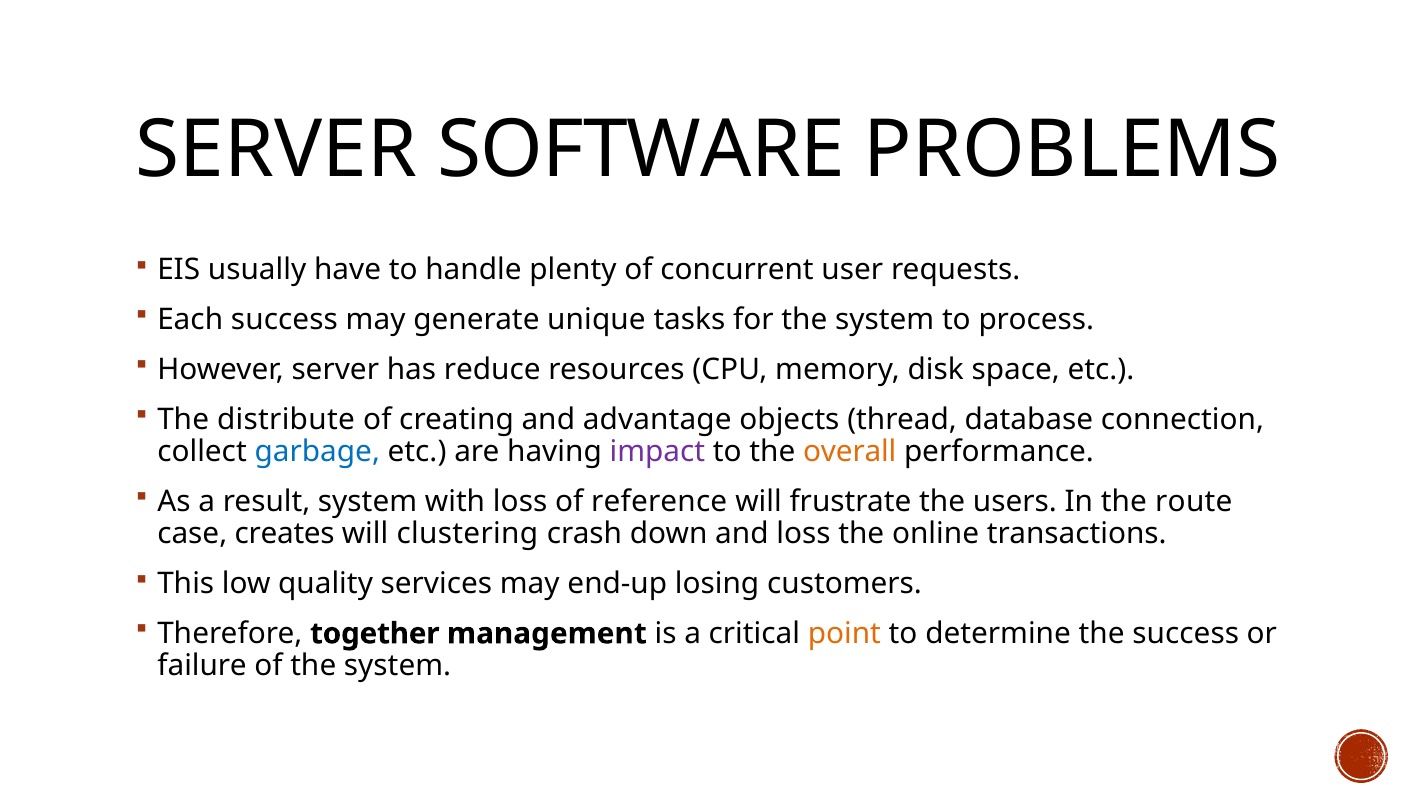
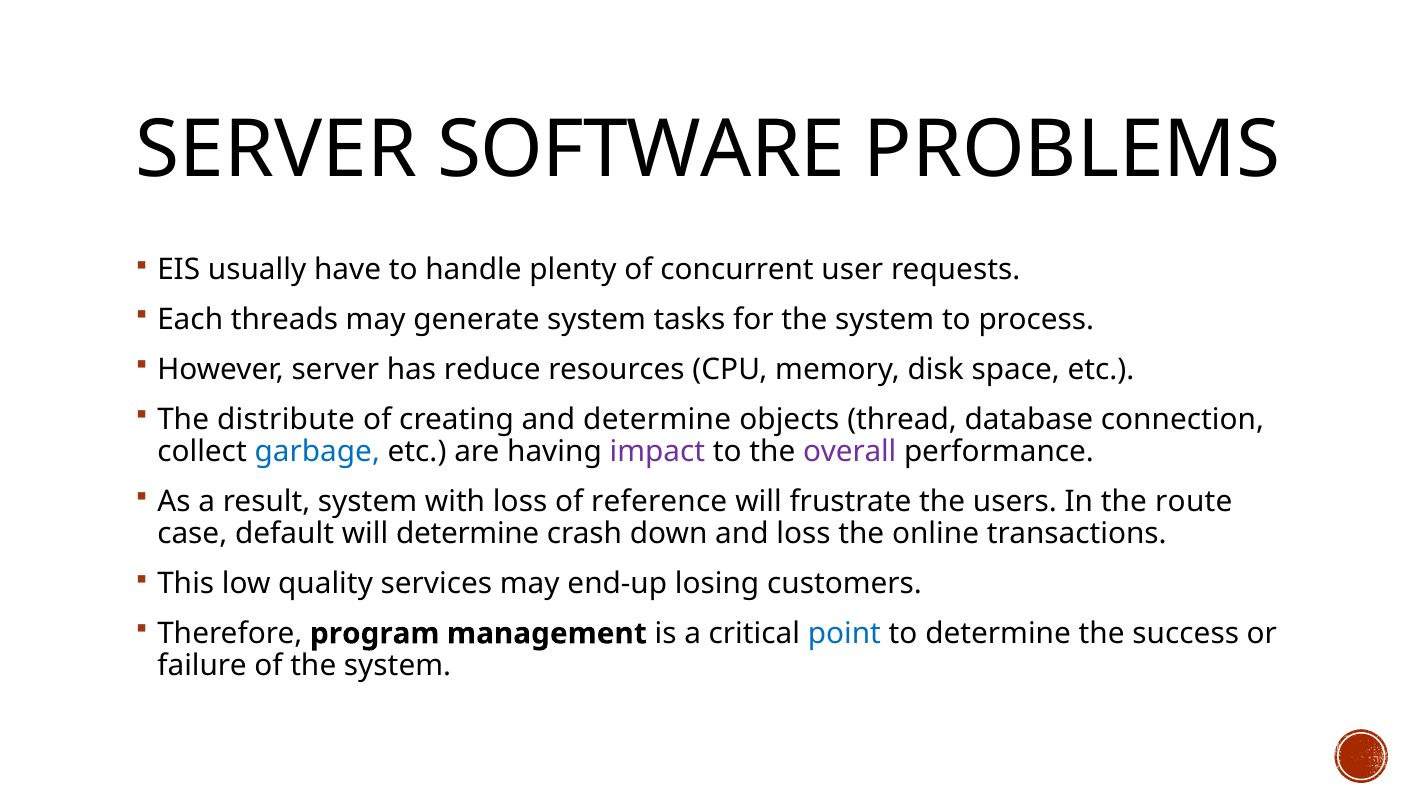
Each success: success -> threads
generate unique: unique -> system
and advantage: advantage -> determine
overall colour: orange -> purple
creates: creates -> default
will clustering: clustering -> determine
together: together -> program
point colour: orange -> blue
